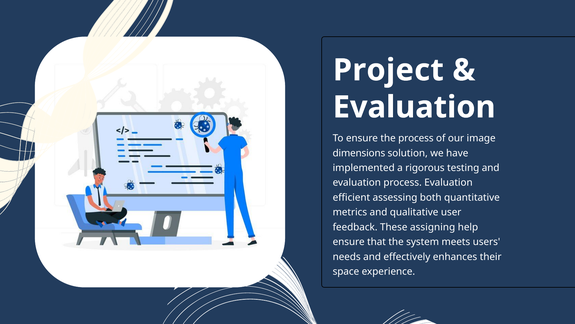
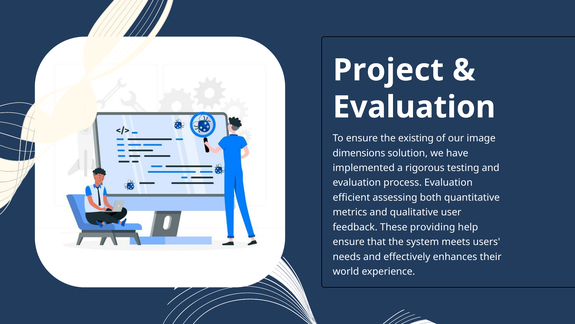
the process: process -> existing
assigning: assigning -> providing
space: space -> world
